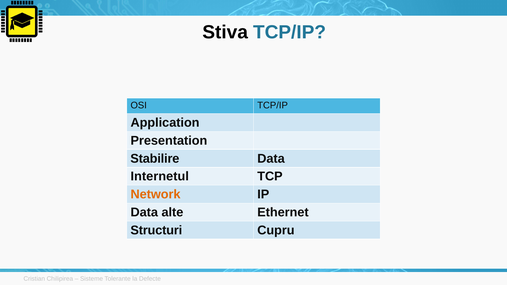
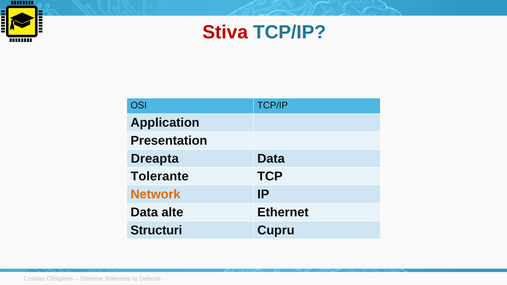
Stiva colour: black -> red
Stabilire: Stabilire -> Dreapta
Internetul at (160, 177): Internetul -> Tolerante
